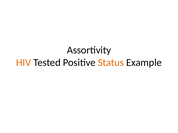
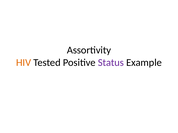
Status colour: orange -> purple
